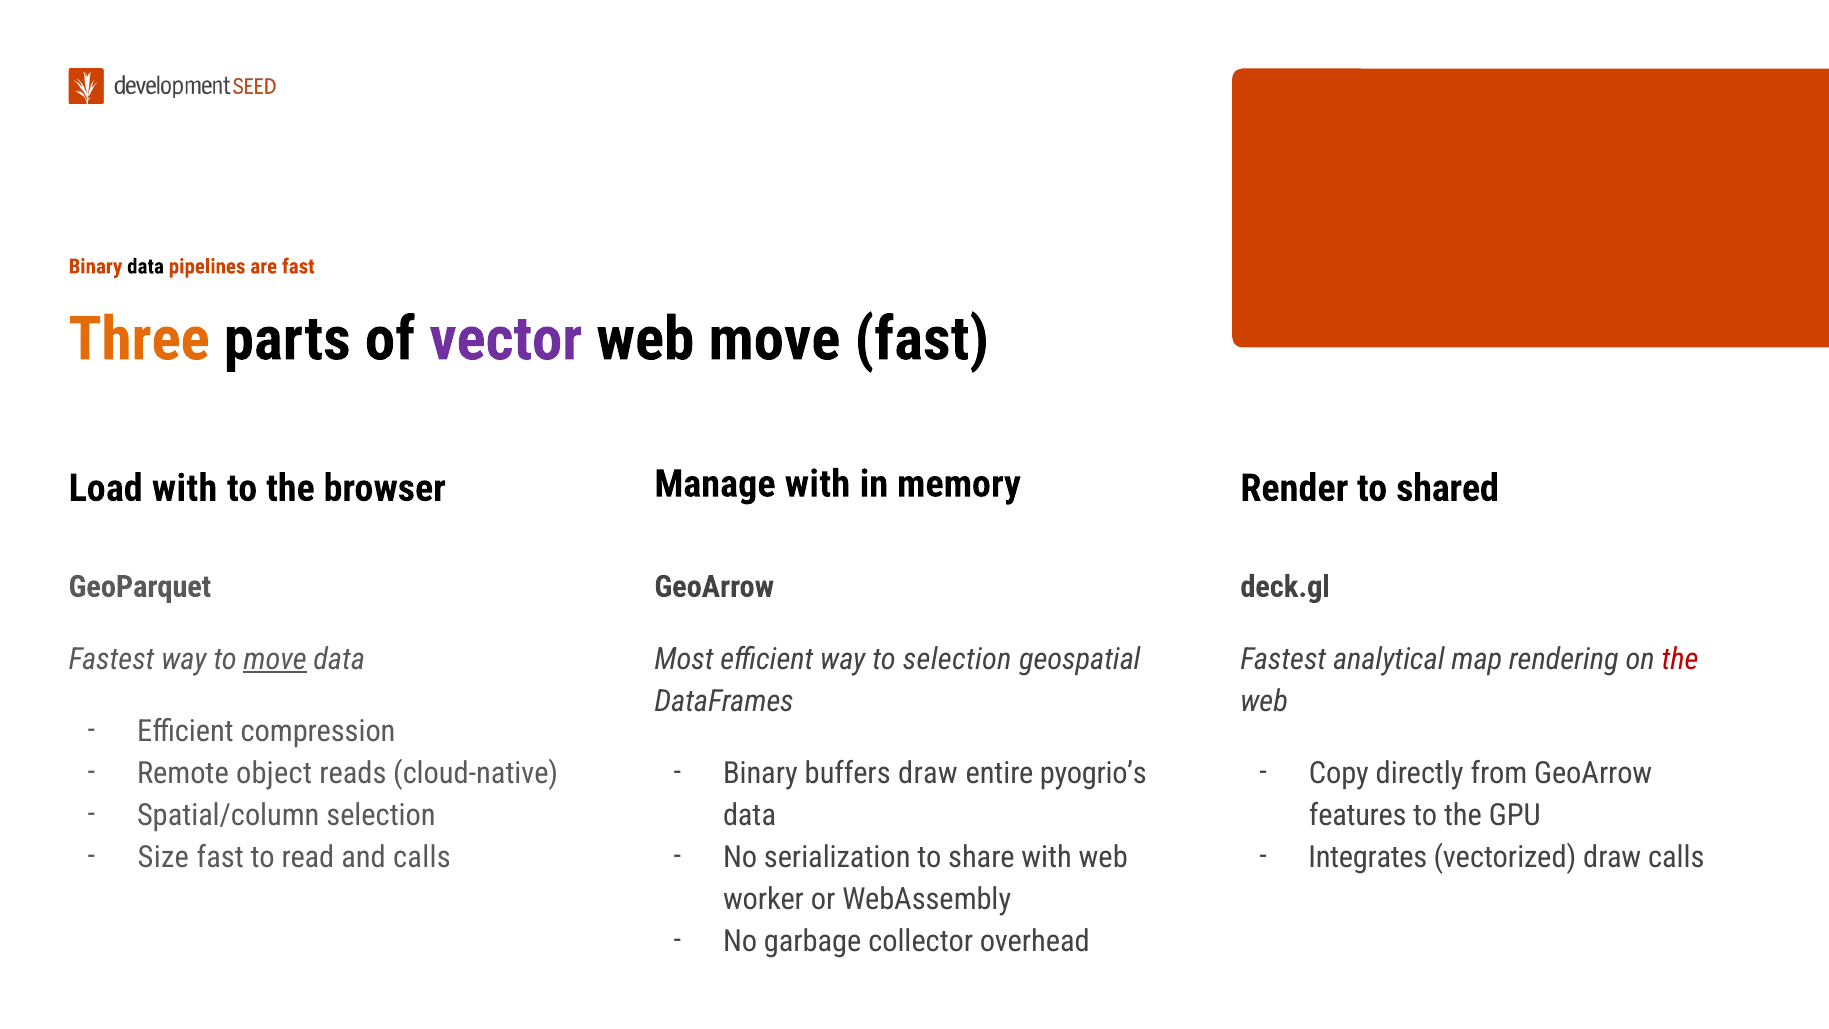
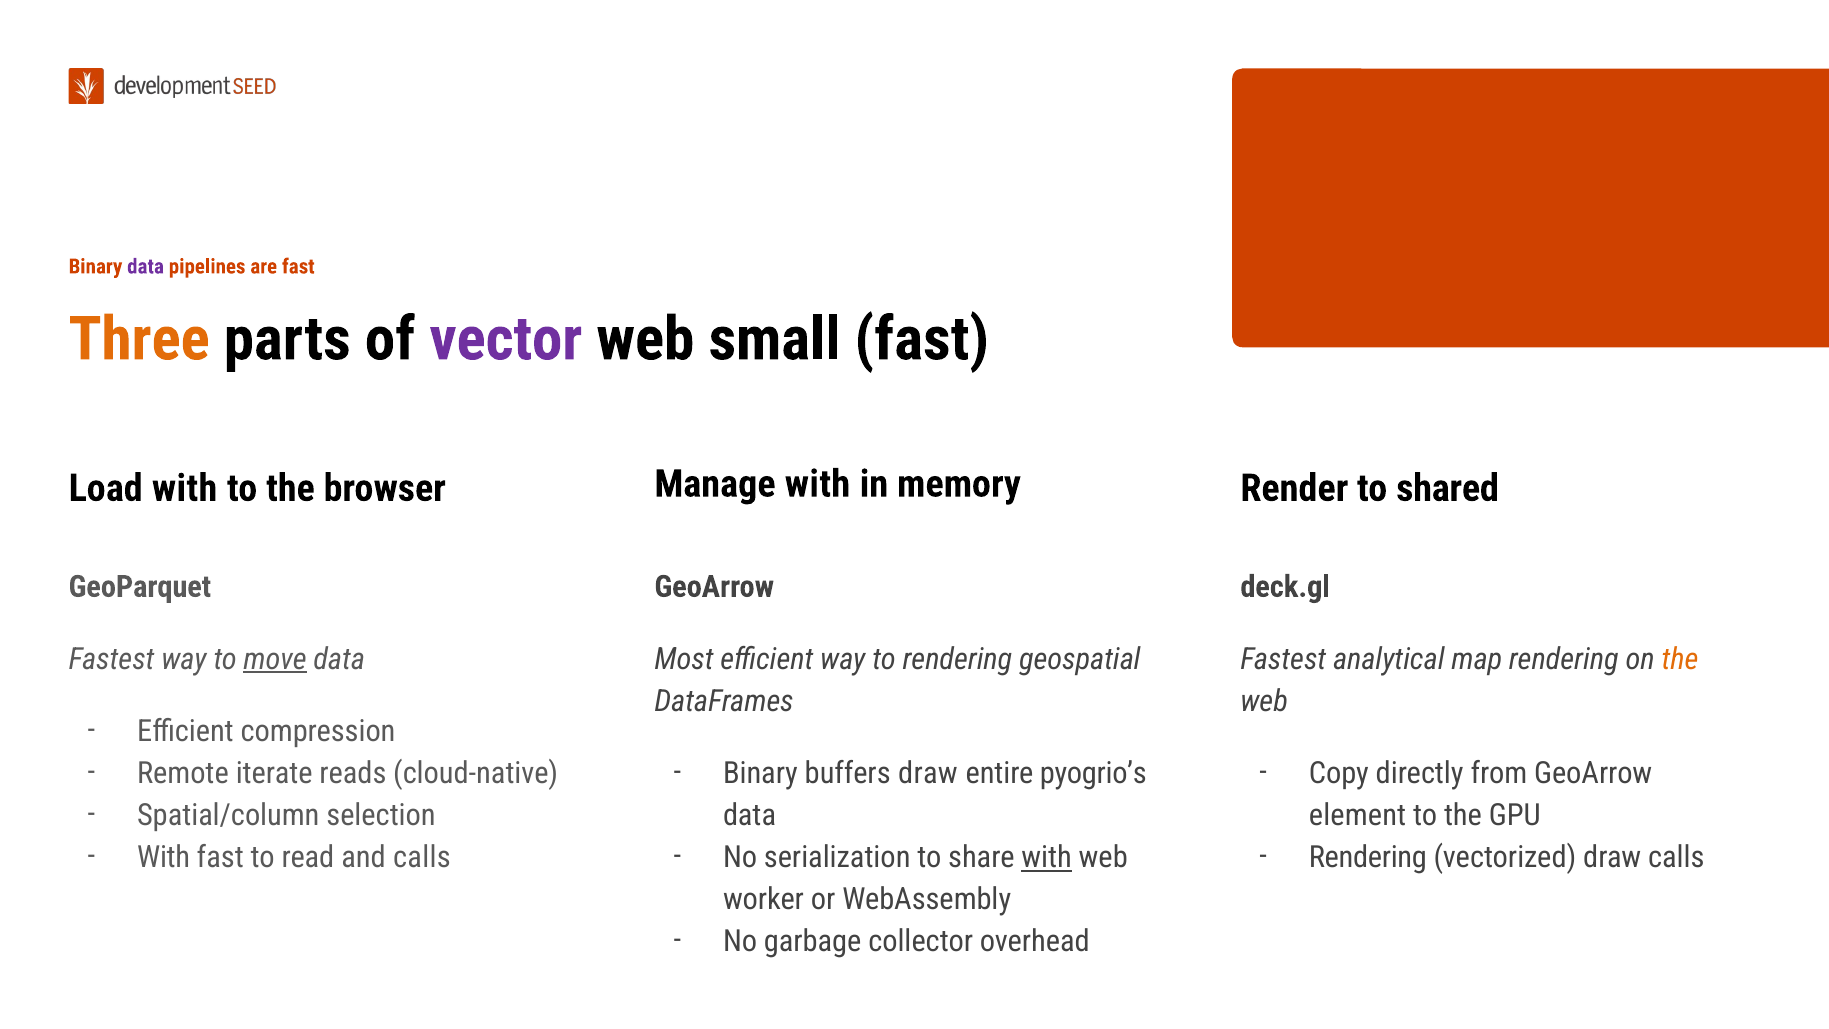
data at (146, 267) colour: black -> purple
web move: move -> small
to selection: selection -> rendering
the at (1680, 659) colour: red -> orange
object: object -> iterate
features: features -> element
Size at (163, 858): Size -> With
with at (1047, 858) underline: none -> present
Integrates at (1368, 858): Integrates -> Rendering
